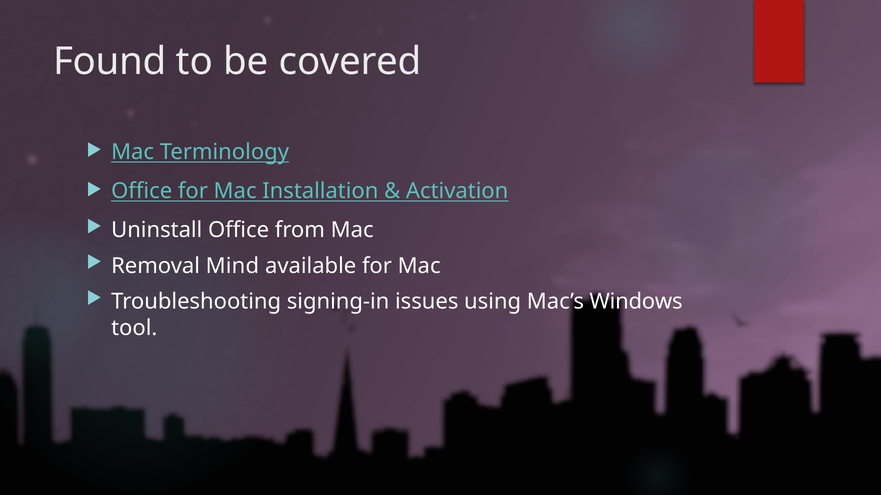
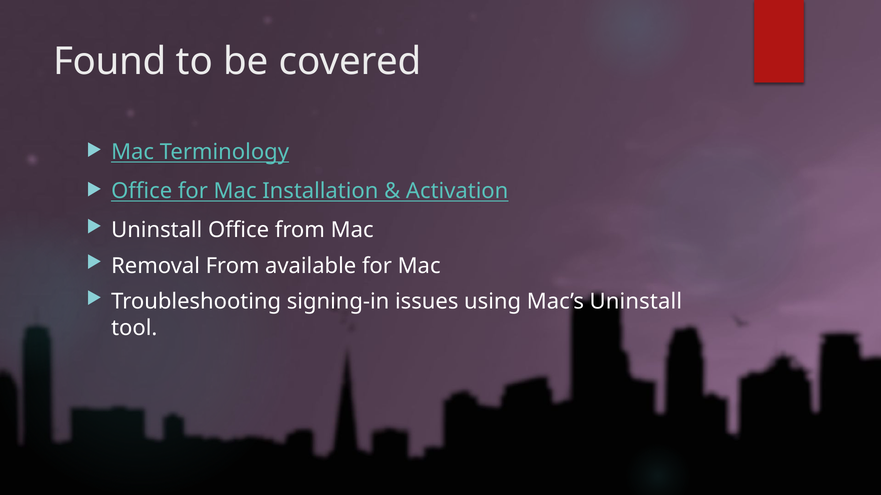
Removal Mind: Mind -> From
Mac’s Windows: Windows -> Uninstall
